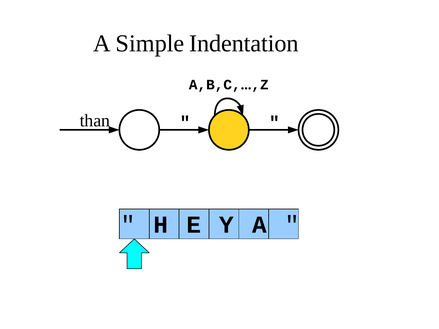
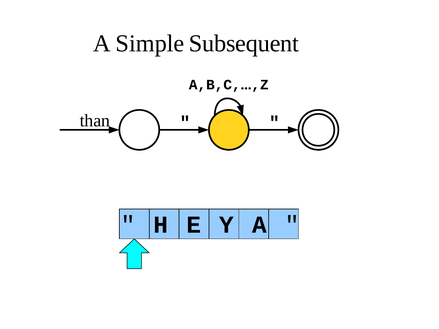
Indentation: Indentation -> Subsequent
